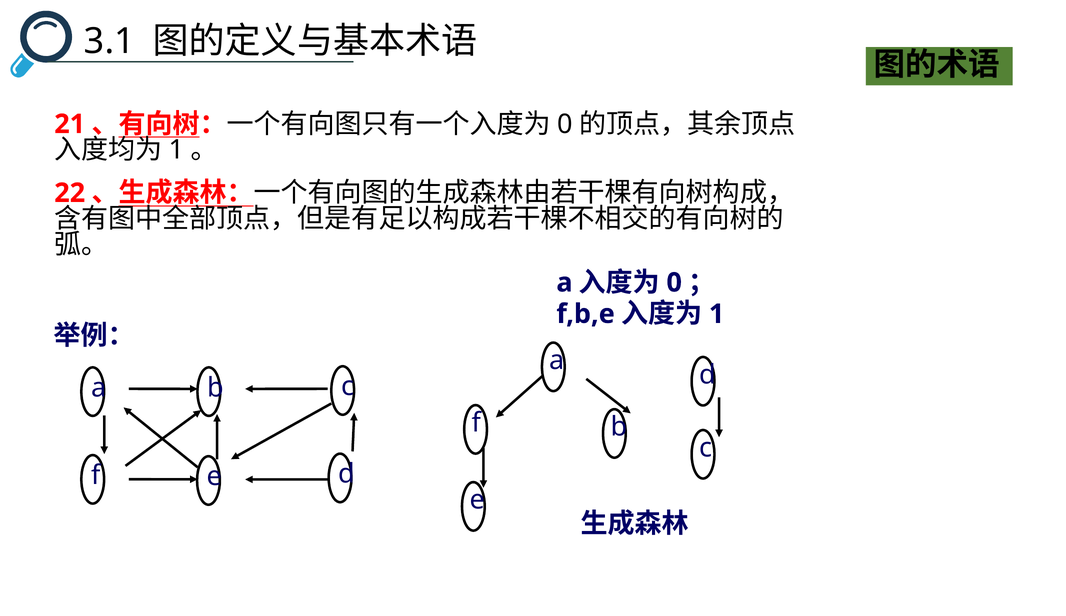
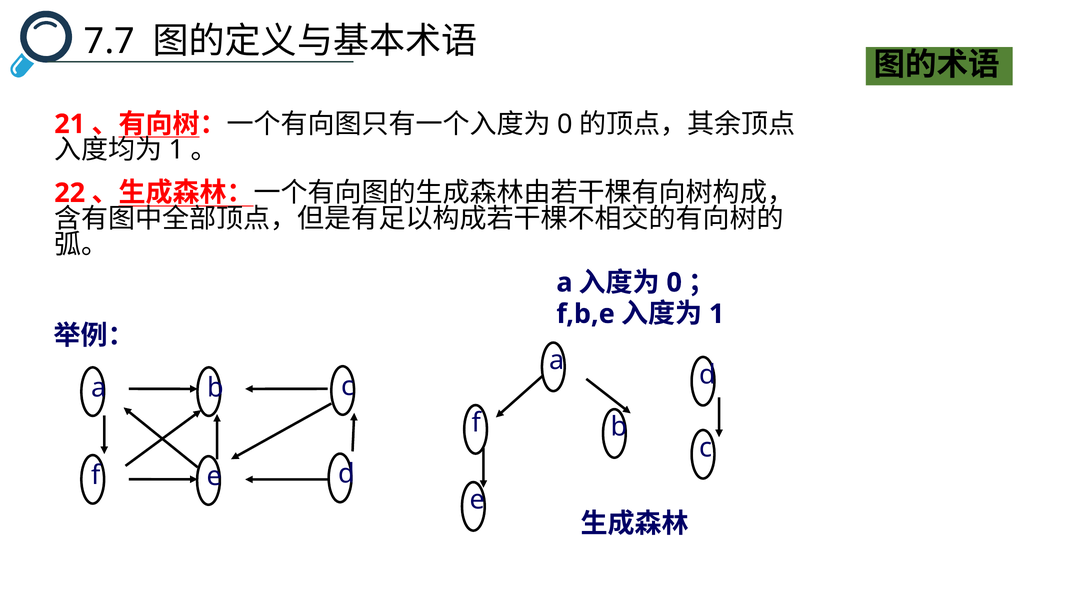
3.1: 3.1 -> 7.7
